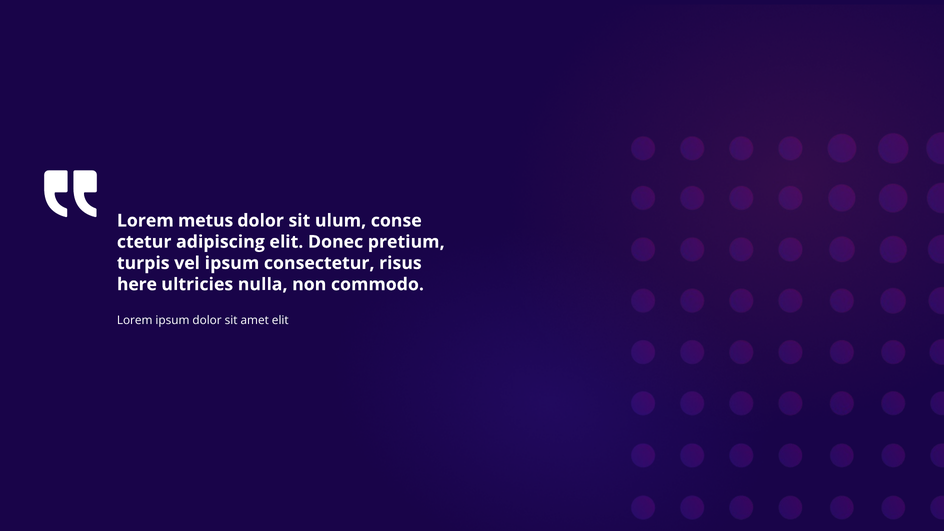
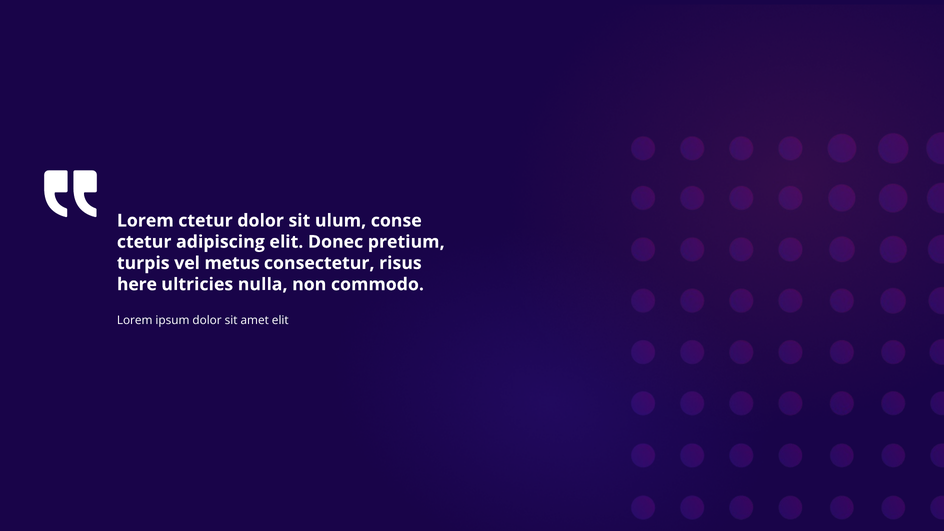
Lorem metus: metus -> ctetur
vel ipsum: ipsum -> metus
